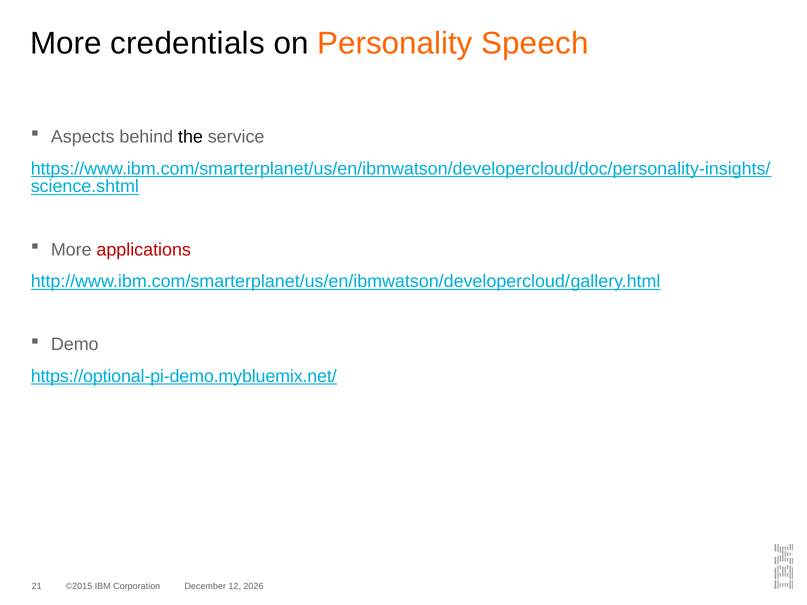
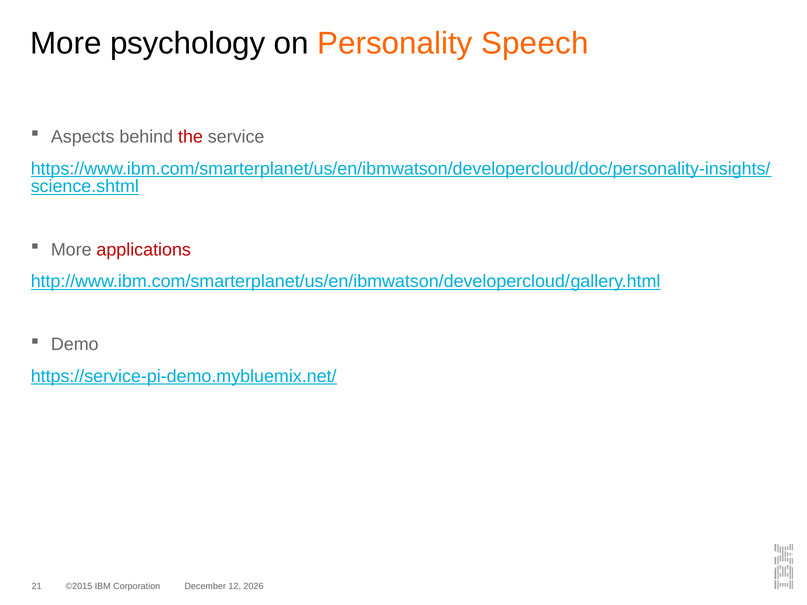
credentials: credentials -> psychology
the colour: black -> red
https://optional-pi-demo.mybluemix.net/: https://optional-pi-demo.mybluemix.net/ -> https://service-pi-demo.mybluemix.net/
